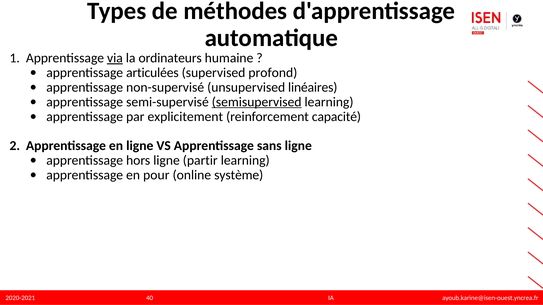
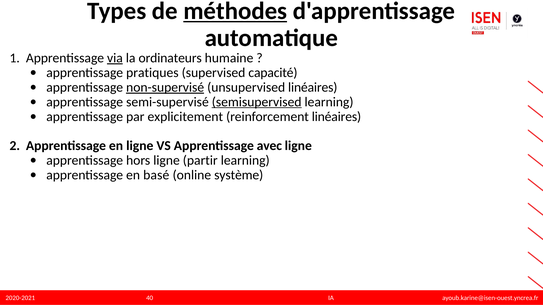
méthodes underline: none -> present
articulées: articulées -> pratiques
profond: profond -> capacité
non-supervisé underline: none -> present
reinforcement capacité: capacité -> linéaires
sans: sans -> avec
pour: pour -> basé
